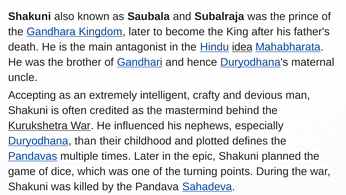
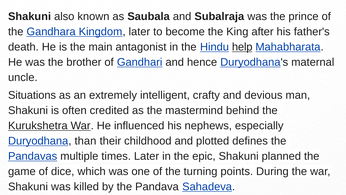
idea: idea -> help
Accepting: Accepting -> Situations
